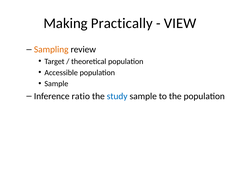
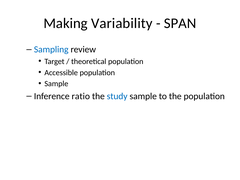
Practically: Practically -> Variability
VIEW: VIEW -> SPAN
Sampling colour: orange -> blue
